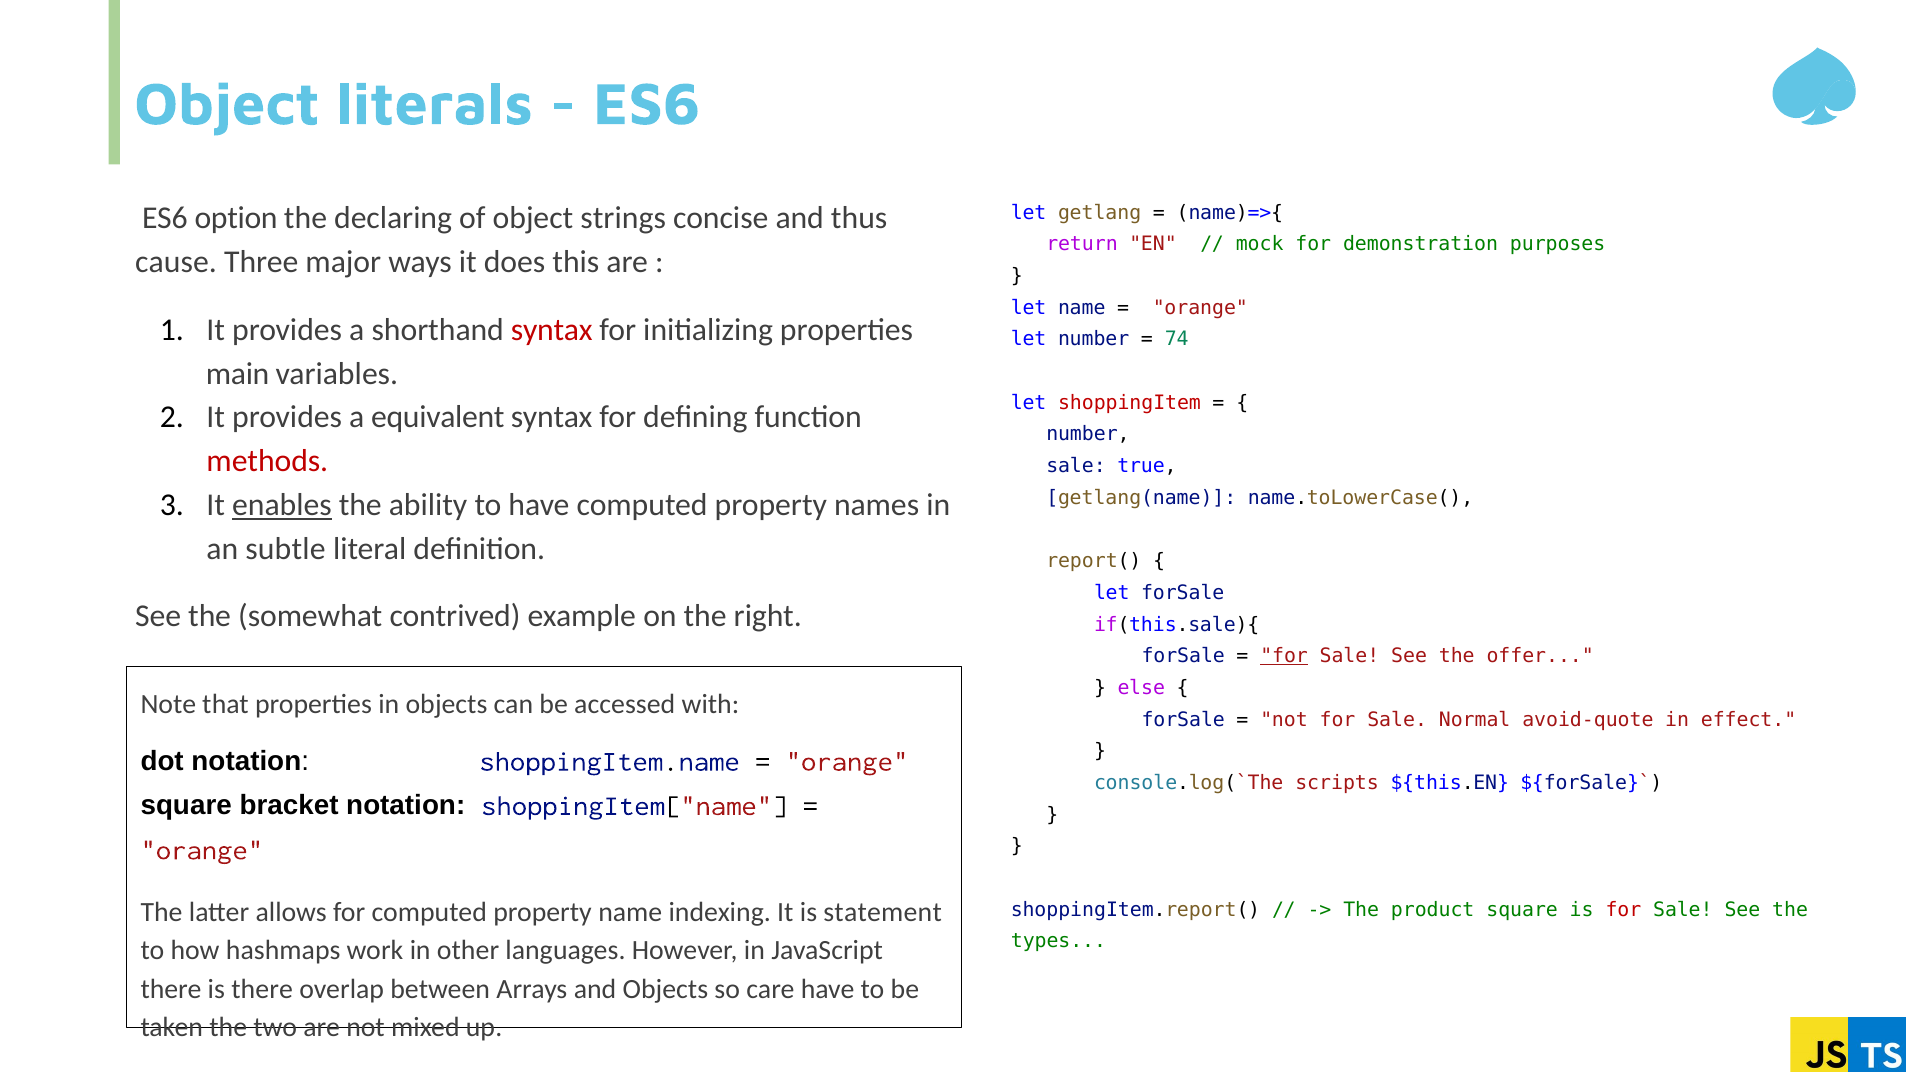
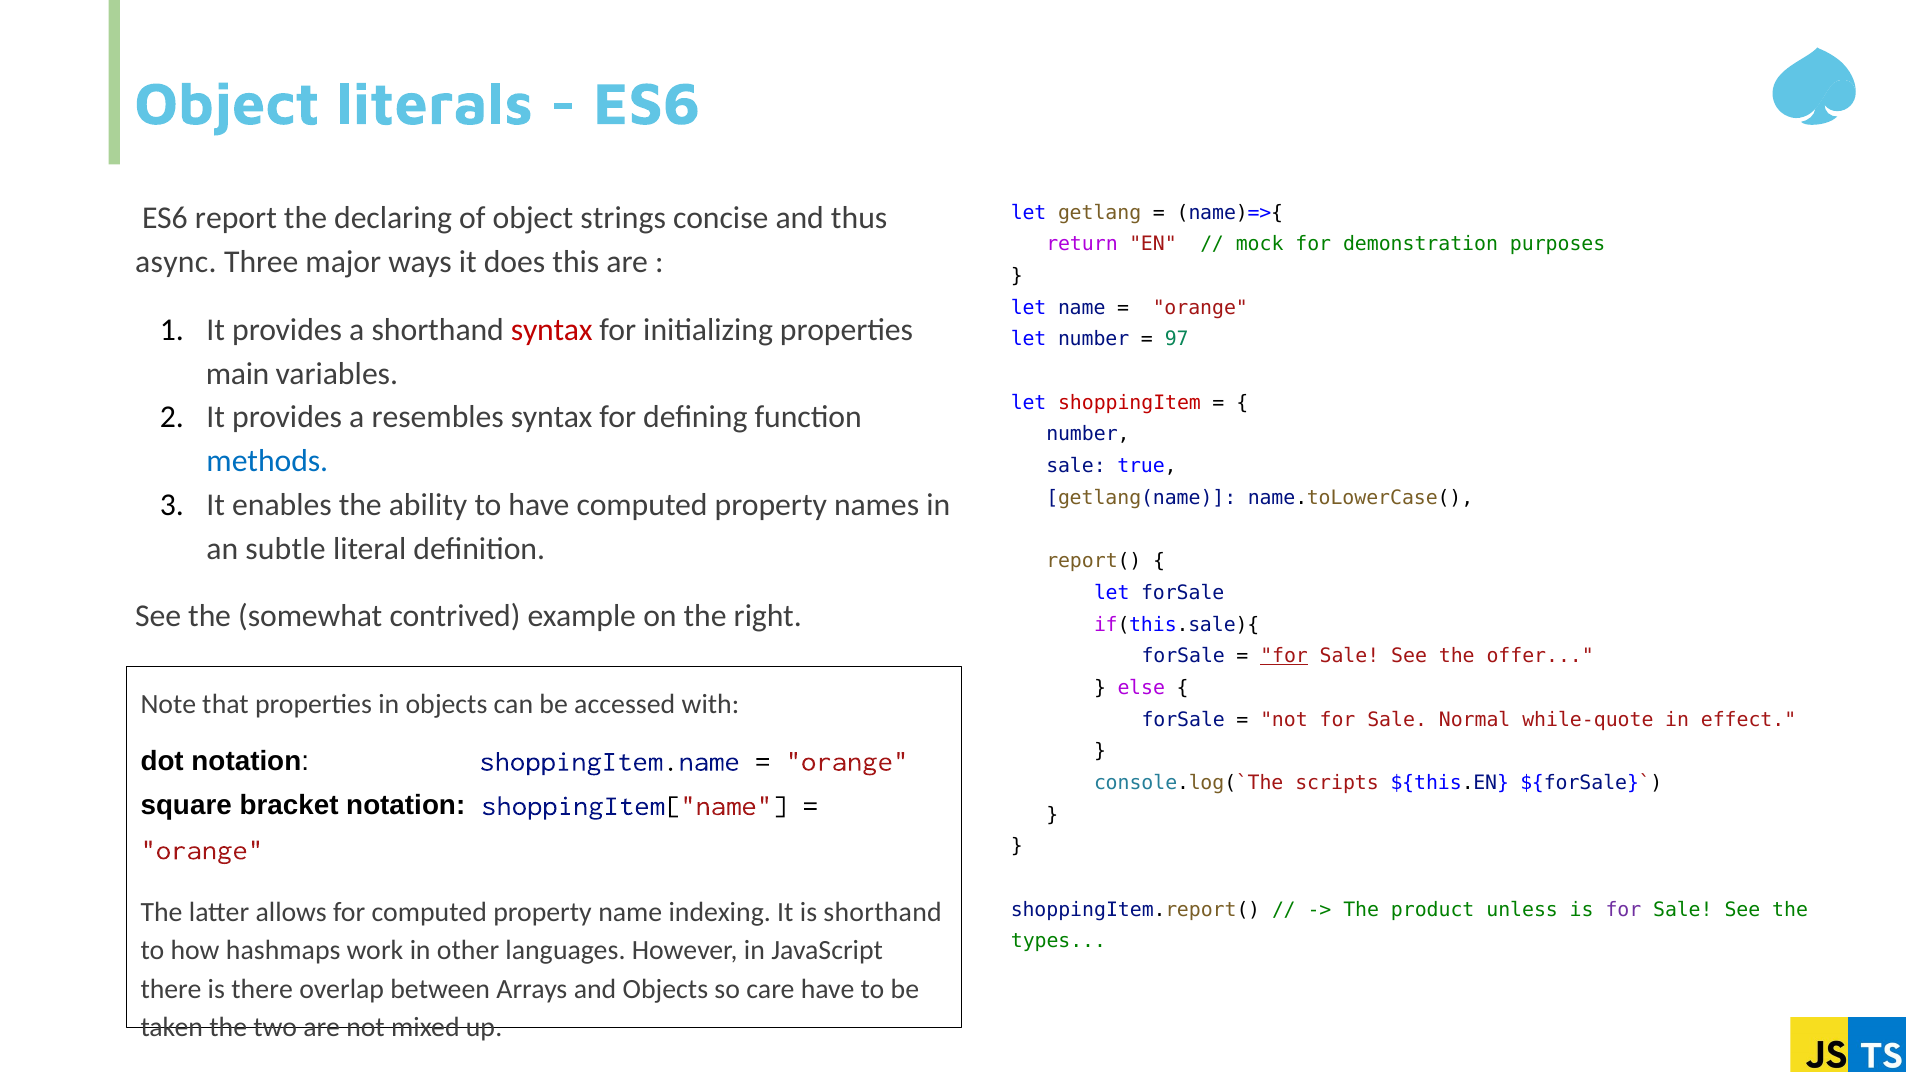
option: option -> report
cause: cause -> async
74: 74 -> 97
equivalent: equivalent -> resembles
methods colour: red -> blue
enables underline: present -> none
avoid-quote: avoid-quote -> while-quote
is statement: statement -> shorthand
product square: square -> unless
for at (1623, 910) colour: red -> purple
